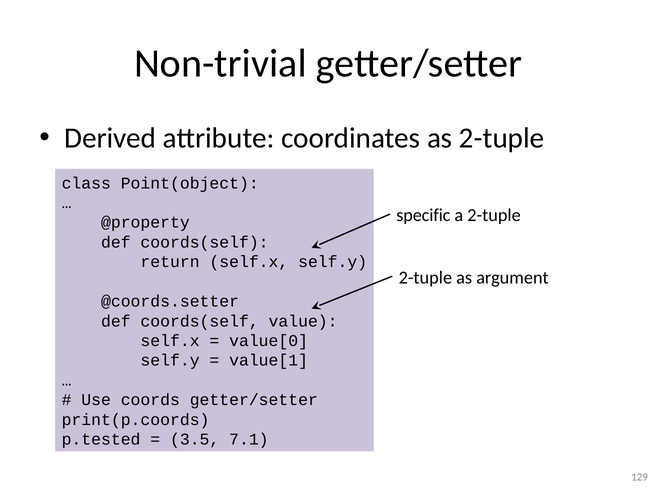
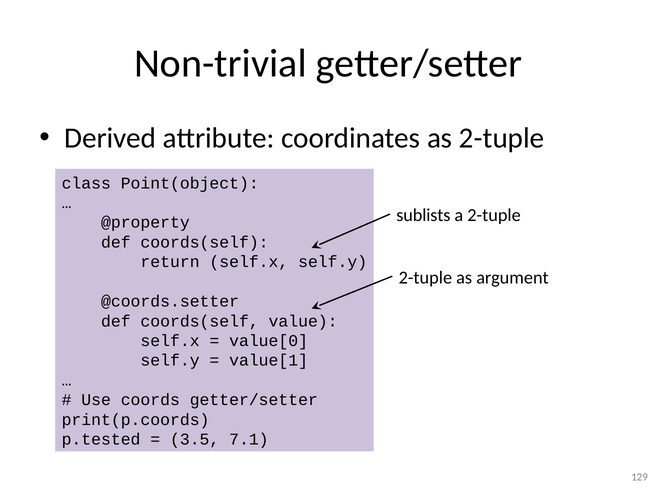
specific: specific -> sublists
